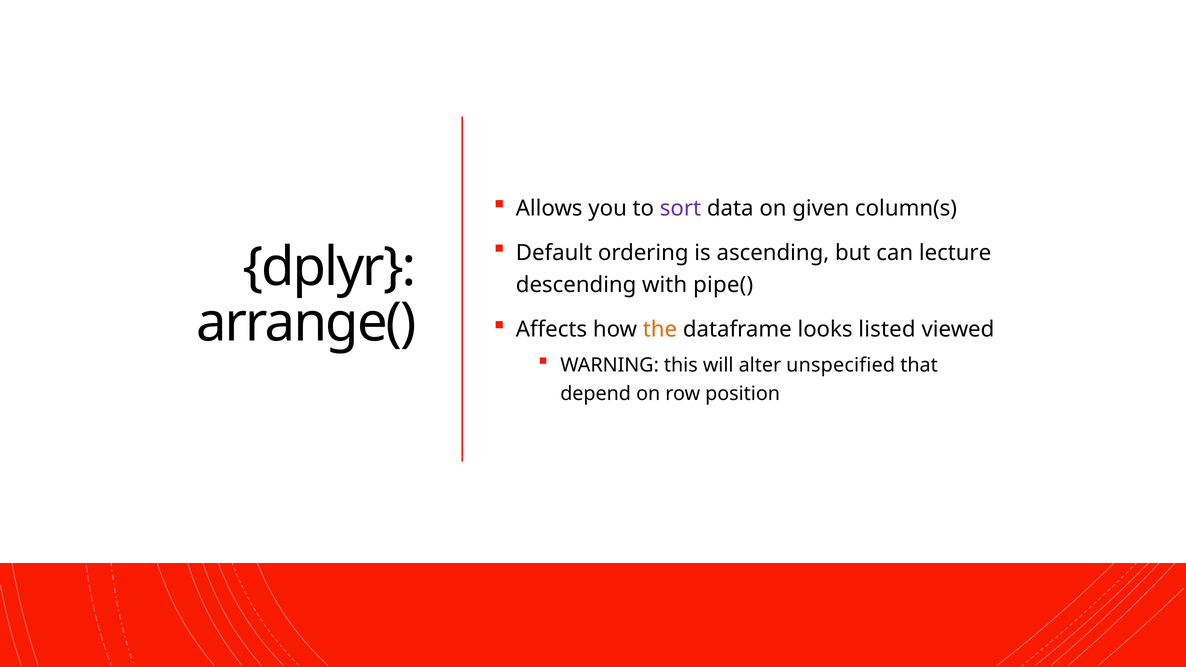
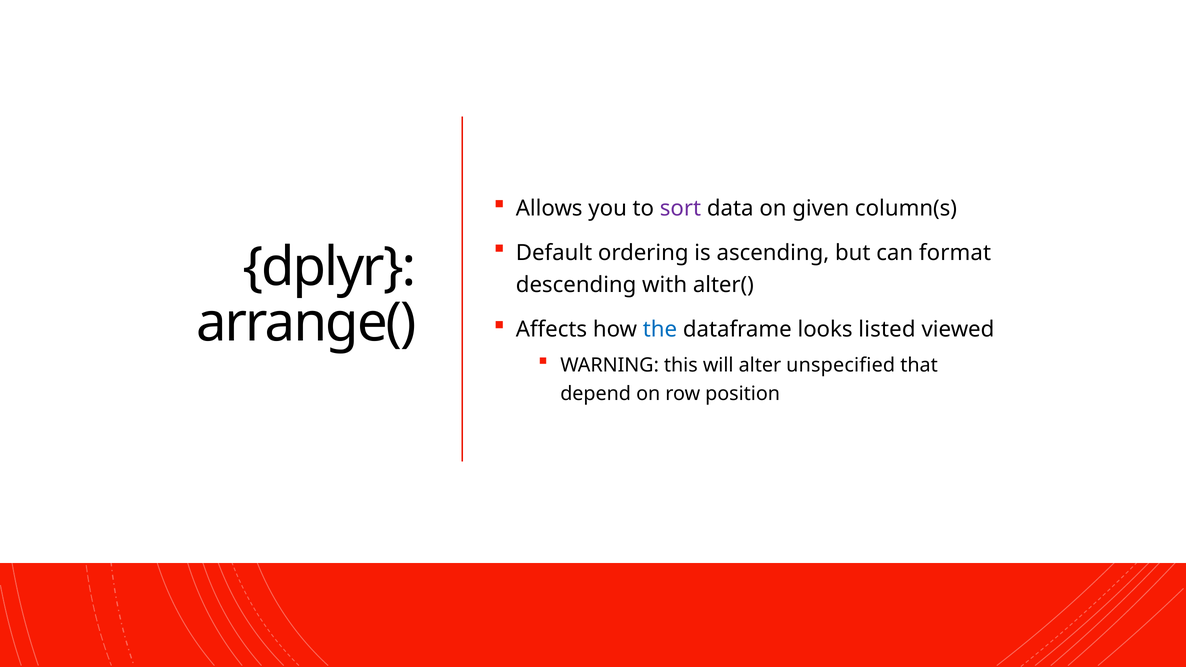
lecture: lecture -> format
pipe(: pipe( -> alter(
the colour: orange -> blue
